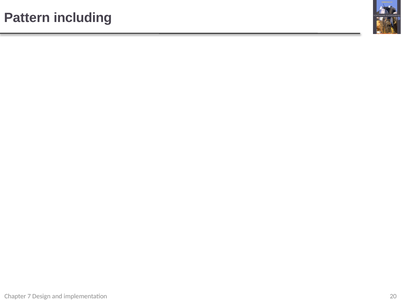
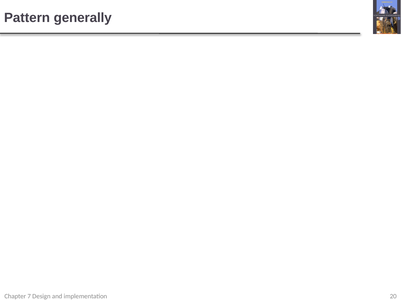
including: including -> generally
